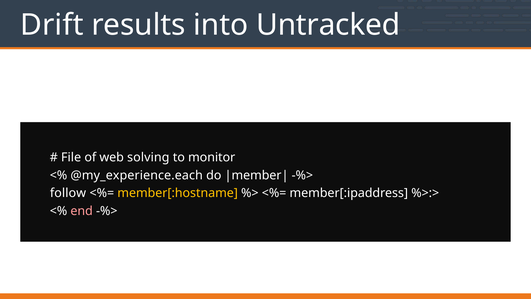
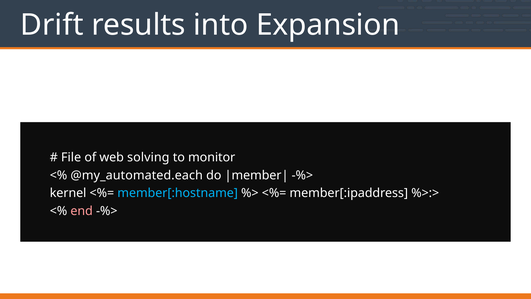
Untracked: Untracked -> Expansion
@my_experience.each: @my_experience.each -> @my_automated.each
follow: follow -> kernel
member[:hostname colour: yellow -> light blue
